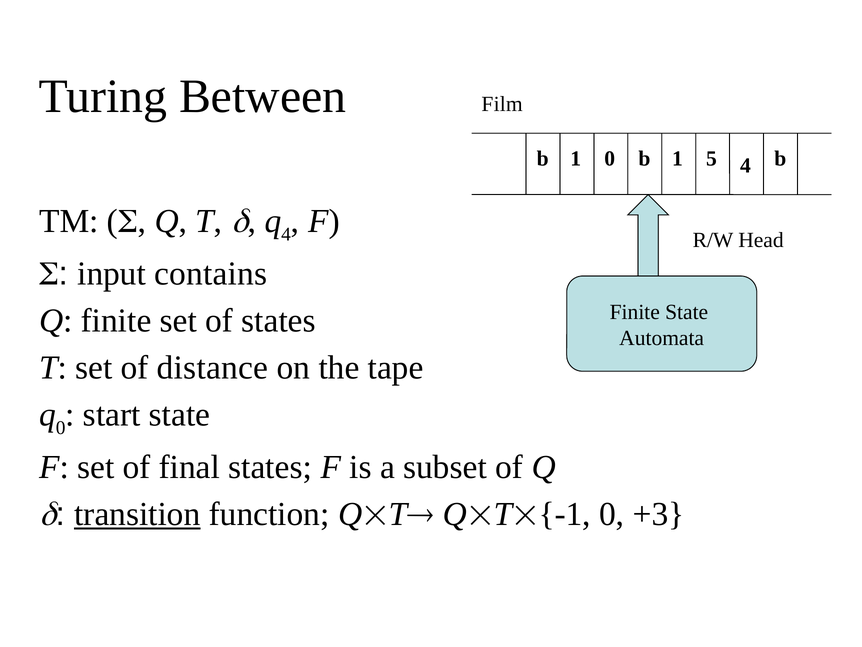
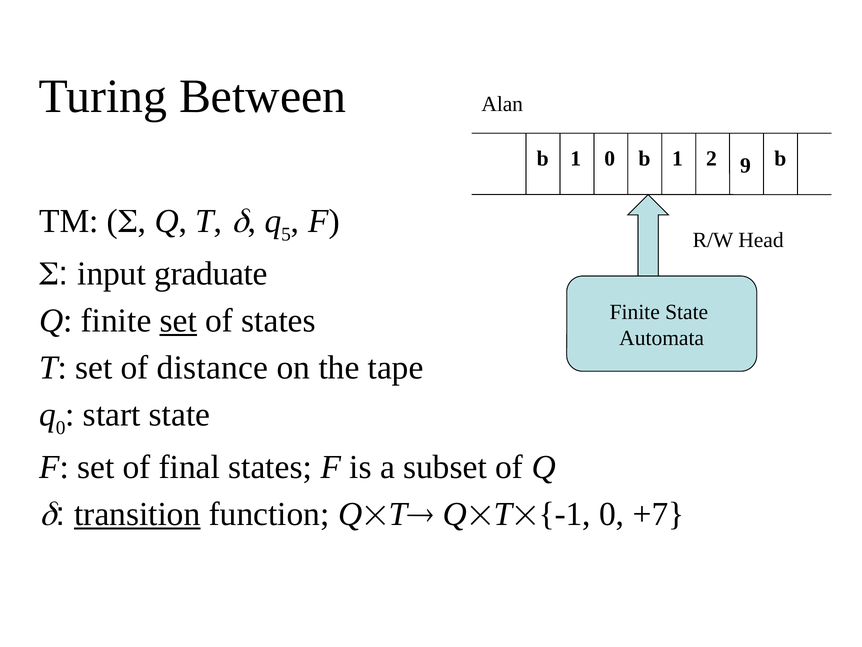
Film: Film -> Alan
5: 5 -> 2
1 4: 4 -> 9
q 4: 4 -> 5
contains: contains -> graduate
set at (178, 321) underline: none -> present
+3: +3 -> +7
